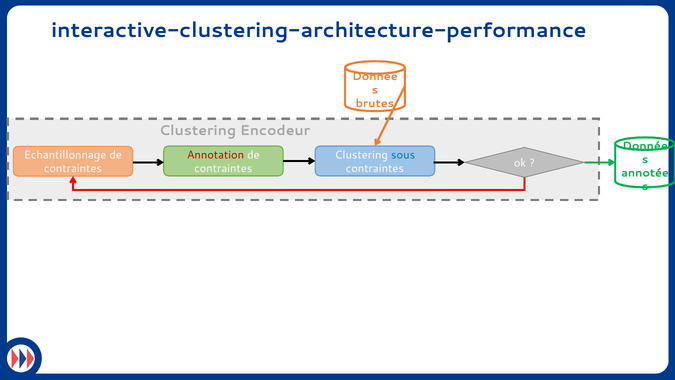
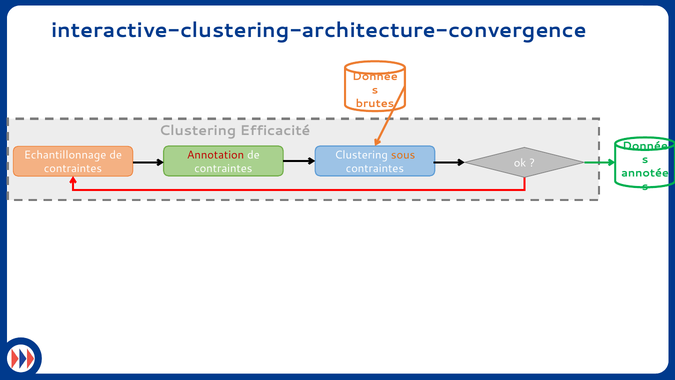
interactive-clustering-architecture-performance: interactive-clustering-architecture-performance -> interactive-clustering-architecture-convergence
Encodeur: Encodeur -> Efficacité
sous colour: blue -> orange
